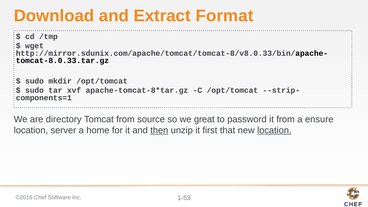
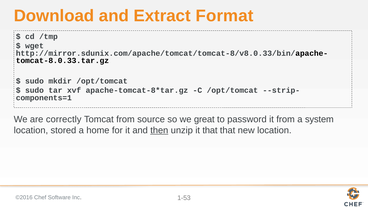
directory: directory -> correctly
ensure: ensure -> system
server: server -> stored
it first: first -> that
location at (274, 130) underline: present -> none
